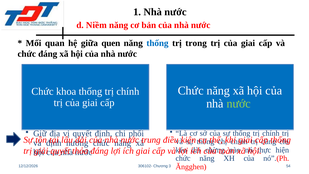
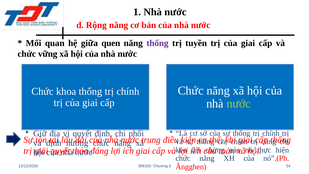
Niềm: Niềm -> Rộng
thống at (157, 43) colour: blue -> purple
trong: trong -> tuyền
chức đáng: đáng -> vững
